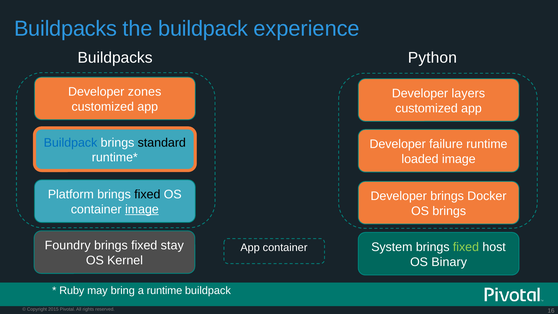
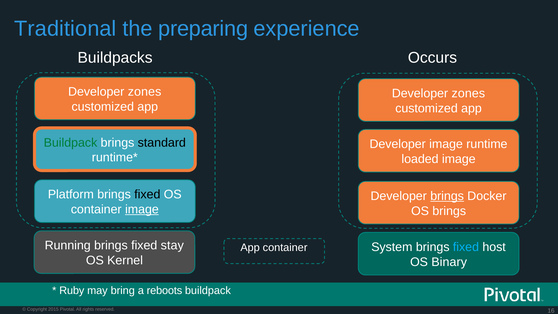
Buildpacks at (66, 28): Buildpacks -> Traditional
the buildpack: buildpack -> preparing
Python: Python -> Occurs
layers at (468, 93): layers -> zones
Buildpack at (70, 143) colour: blue -> green
Developer failure: failure -> image
brings at (447, 196) underline: none -> present
Foundry: Foundry -> Running
fixed at (466, 247) colour: light green -> light blue
a runtime: runtime -> reboots
